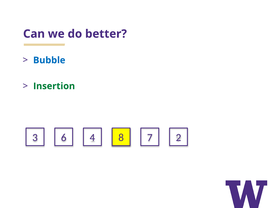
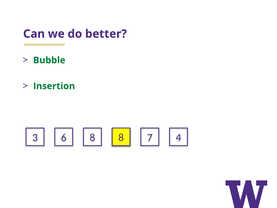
Bubble colour: blue -> green
3 4: 4 -> 8
2: 2 -> 4
